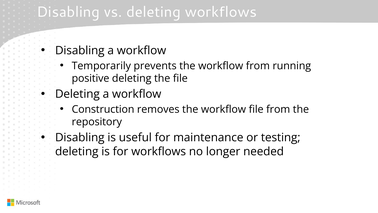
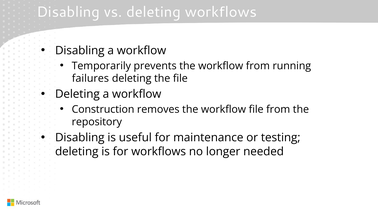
positive: positive -> failures
